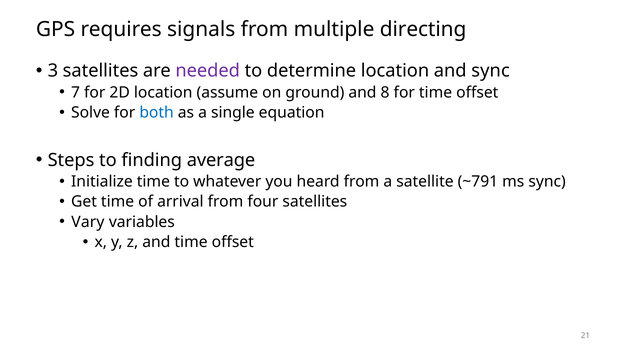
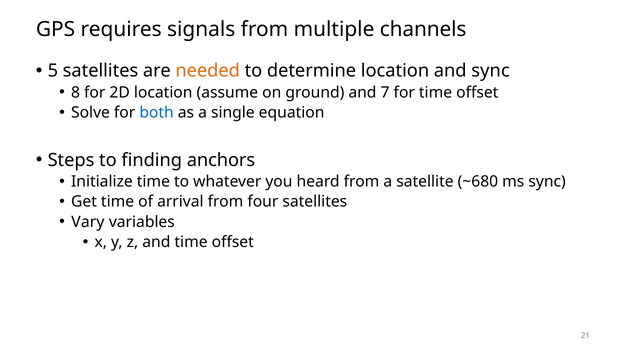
directing: directing -> channels
3: 3 -> 5
needed colour: purple -> orange
7: 7 -> 8
8: 8 -> 7
average: average -> anchors
~791: ~791 -> ~680
